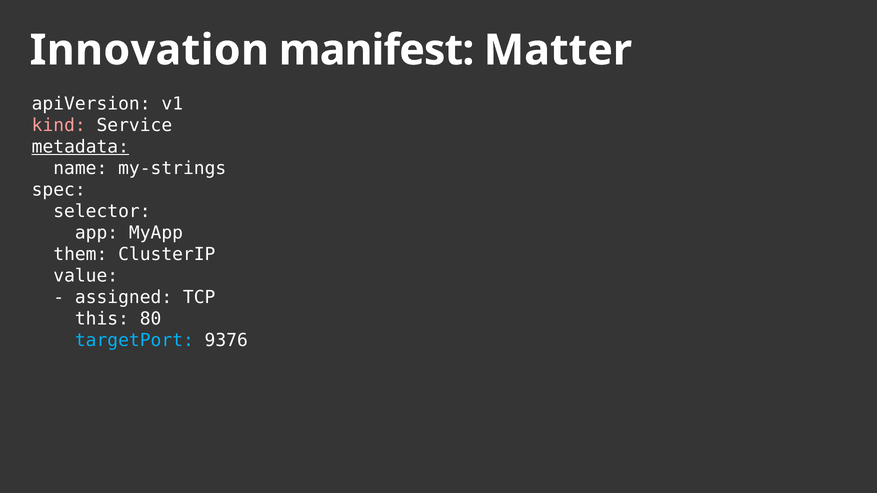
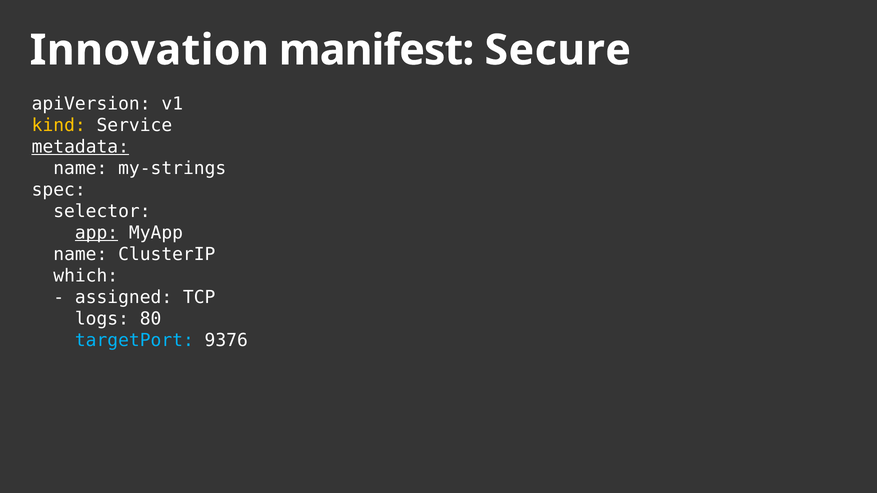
Matter: Matter -> Secure
kind colour: pink -> yellow
app underline: none -> present
them at (80, 255): them -> name
value: value -> which
this: this -> logs
